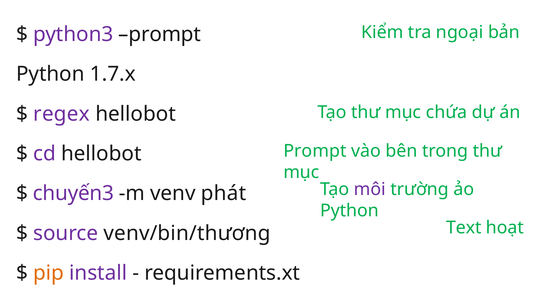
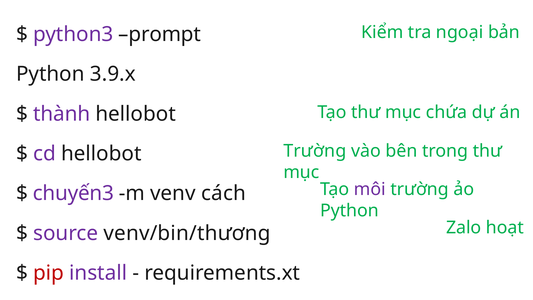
1.7.x: 1.7.x -> 3.9.x
regex: regex -> thành
Prompt at (315, 151): Prompt -> Trường
phát: phát -> cách
Text: Text -> Zalo
pip colour: orange -> red
